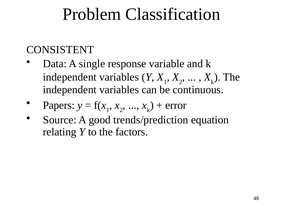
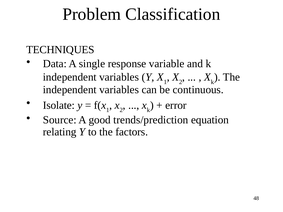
CONSISTENT: CONSISTENT -> TECHNIQUES
Papers: Papers -> Isolate
